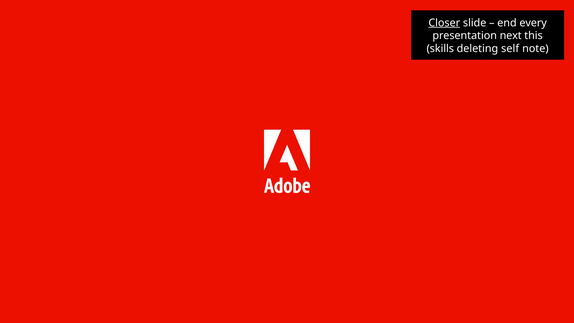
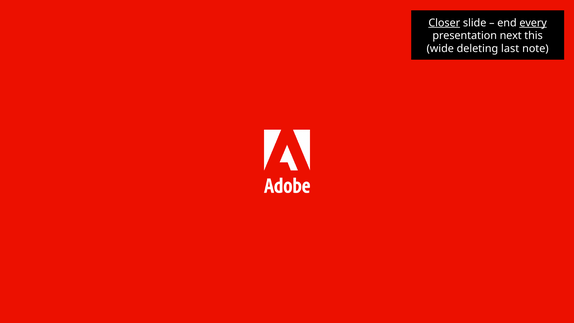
every underline: none -> present
skills: skills -> wide
self: self -> last
